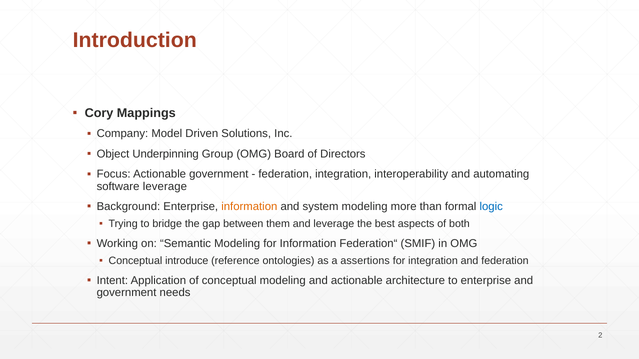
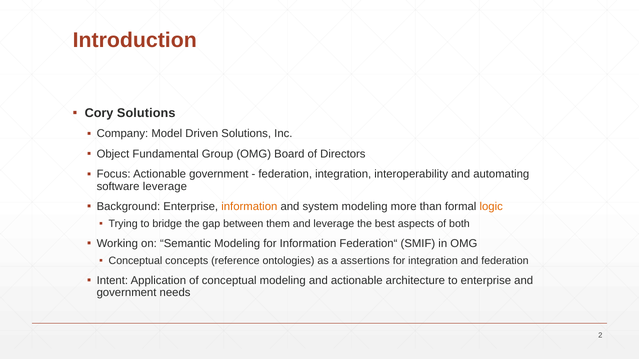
Cory Mappings: Mappings -> Solutions
Underpinning: Underpinning -> Fundamental
logic colour: blue -> orange
introduce: introduce -> concepts
